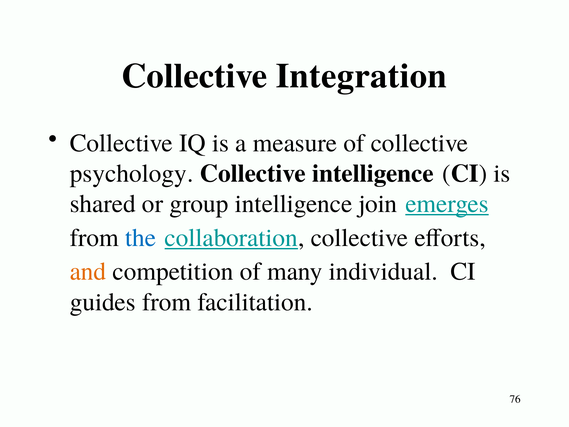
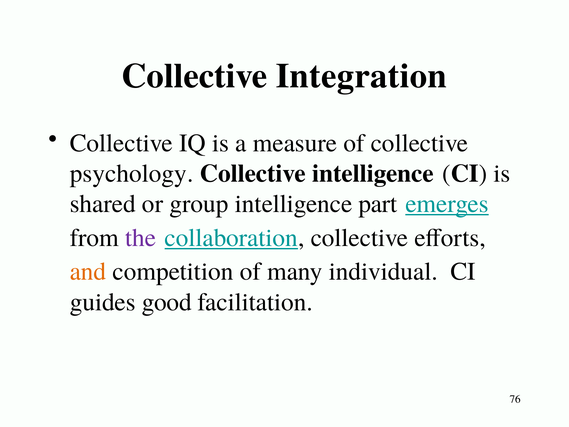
join: join -> part
the colour: blue -> purple
guides from: from -> good
